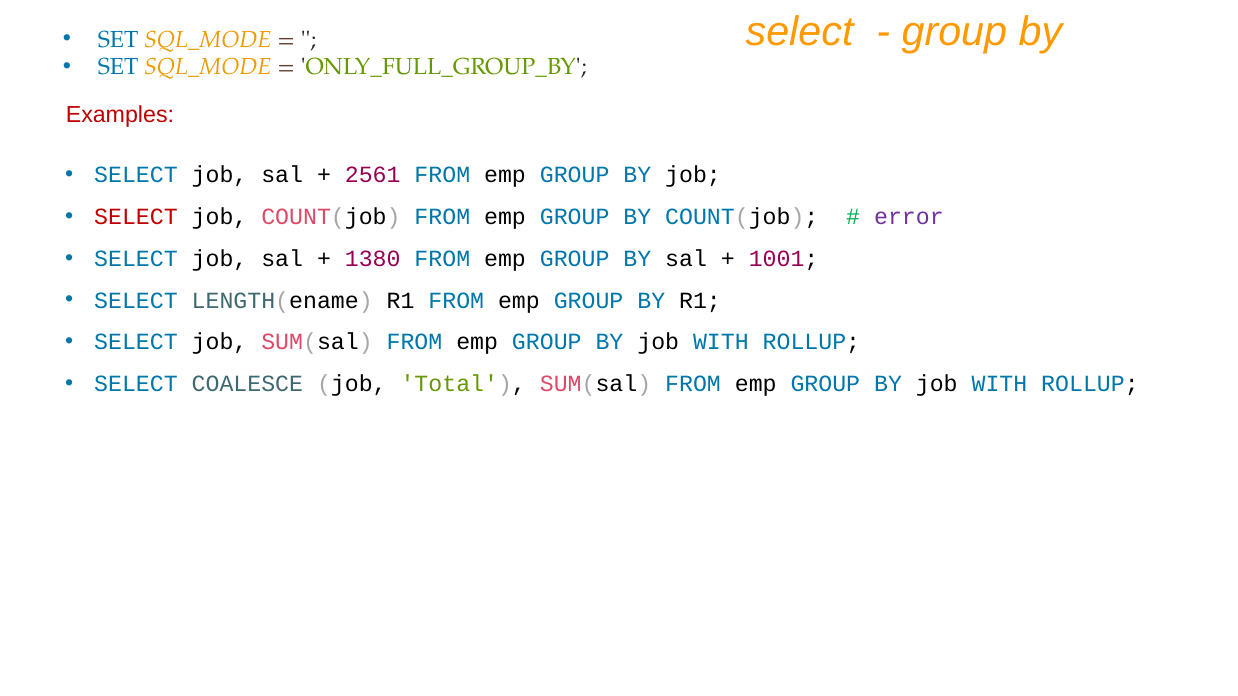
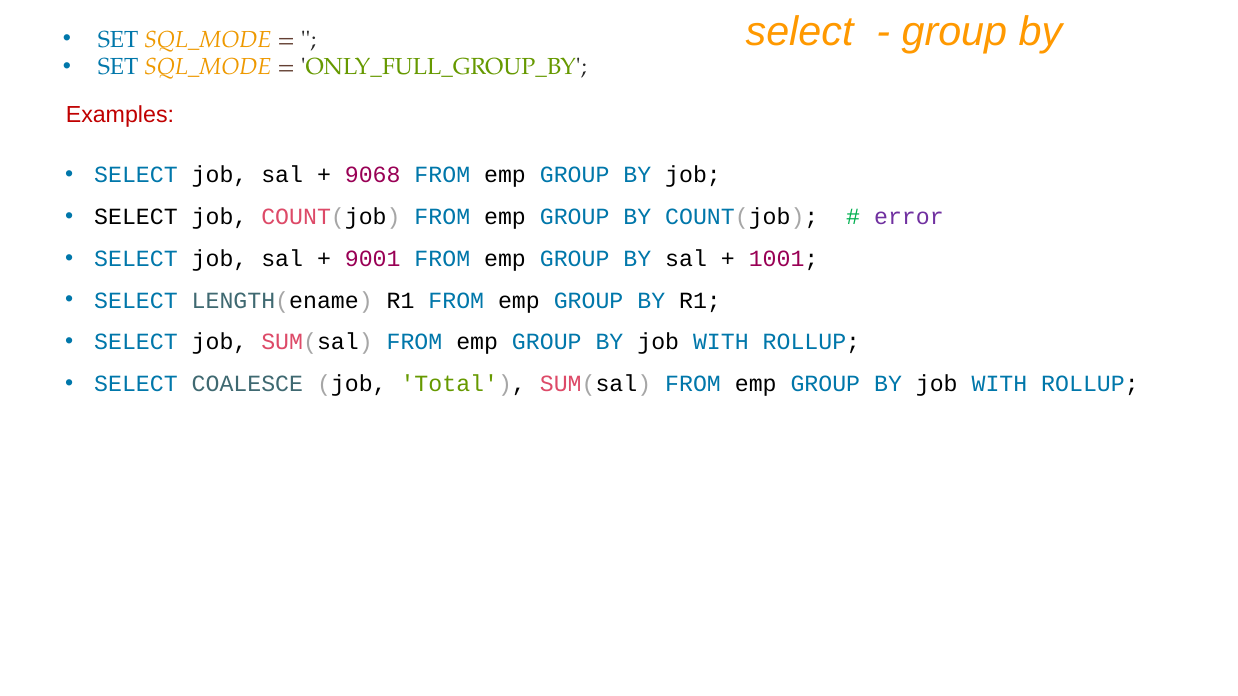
2561: 2561 -> 9068
SELECT at (136, 217) colour: red -> black
1380: 1380 -> 9001
